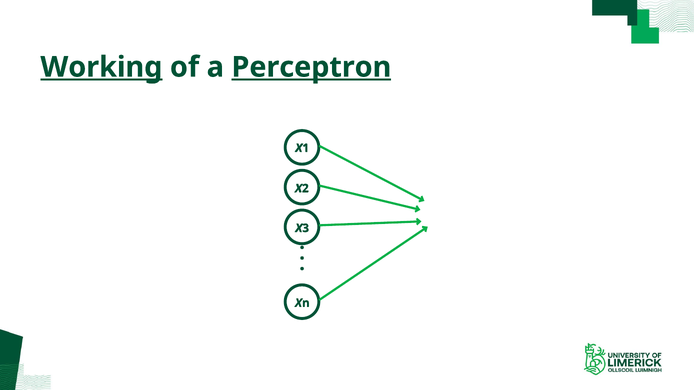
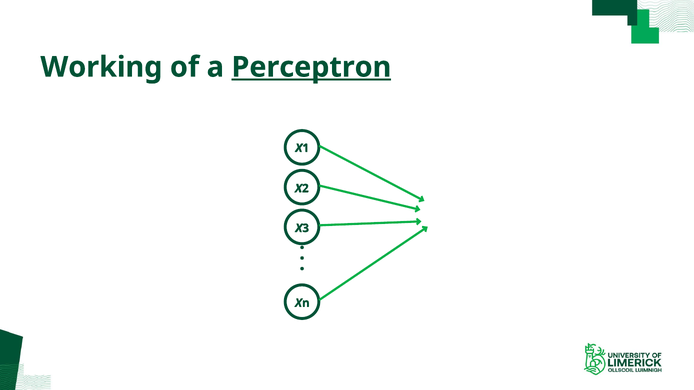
Working underline: present -> none
